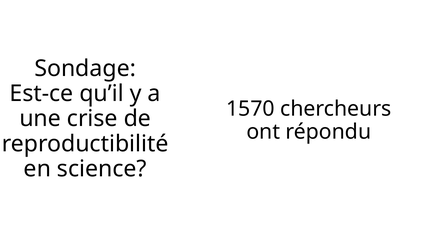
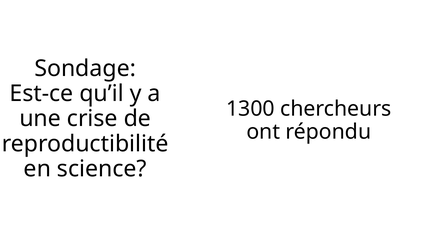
1570: 1570 -> 1300
